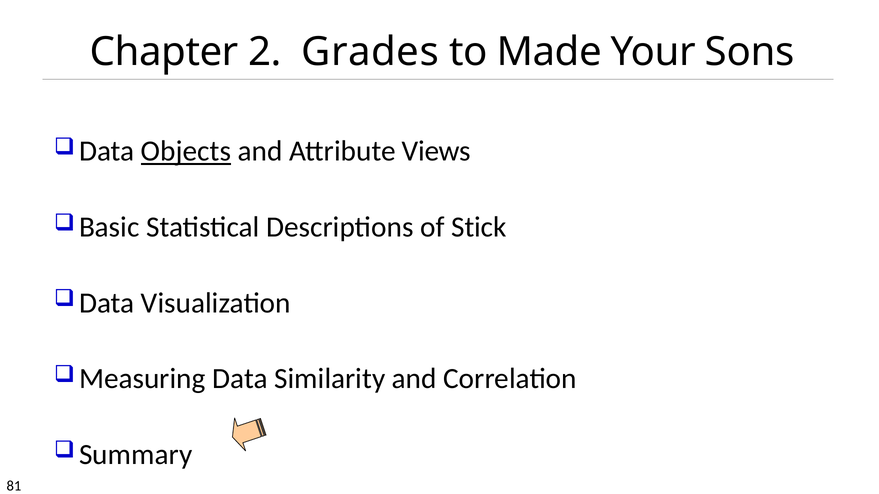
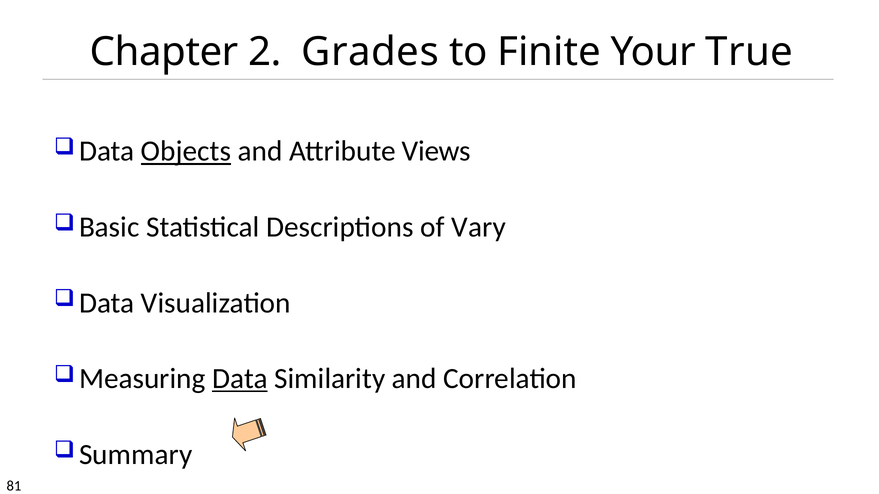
Made: Made -> Finite
Sons: Sons -> True
Stick: Stick -> Vary
Data underline: none -> present
